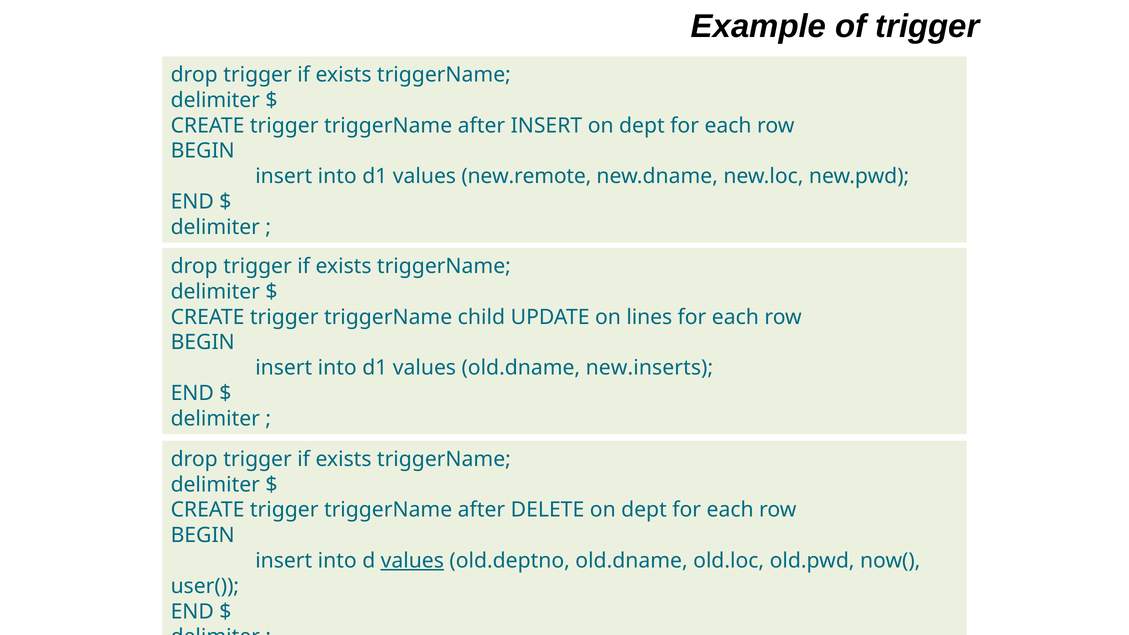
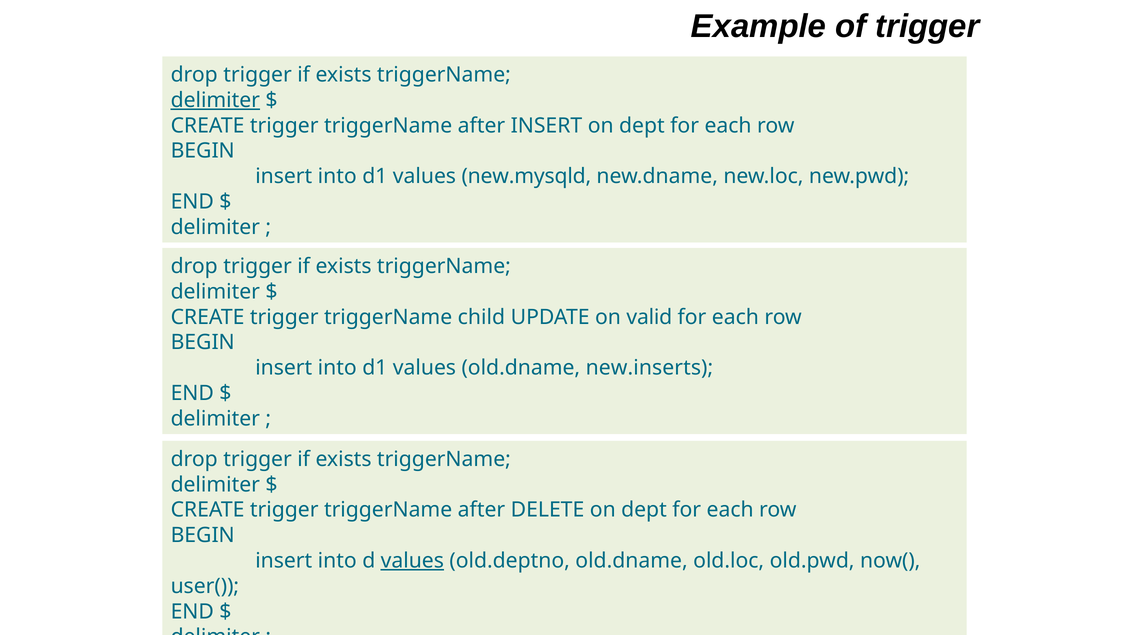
delimiter at (215, 100) underline: none -> present
new.remote: new.remote -> new.mysqld
lines: lines -> valid
